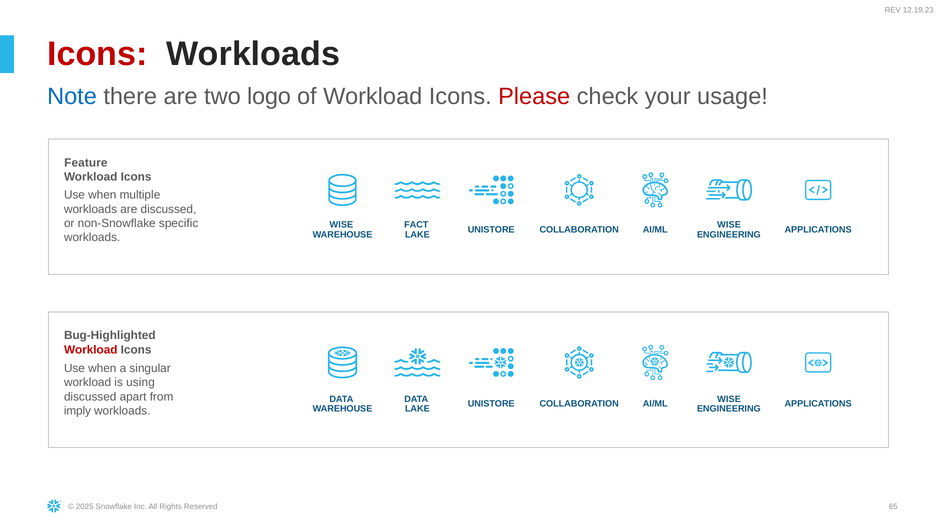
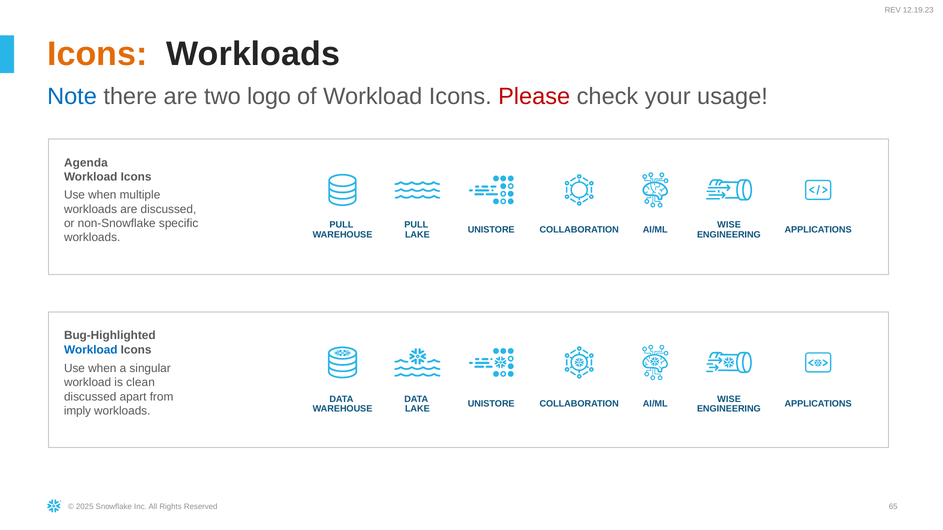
Icons at (97, 54) colour: red -> orange
Feature: Feature -> Agenda
WISE at (341, 225): WISE -> PULL
FACT at (416, 225): FACT -> PULL
Workload at (91, 350) colour: red -> blue
using: using -> clean
